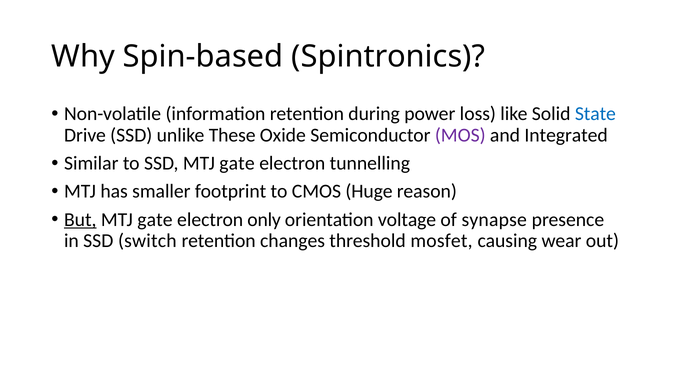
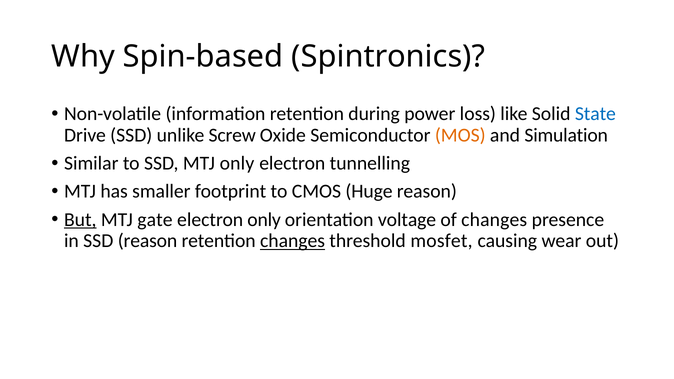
These: These -> Screw
MOS colour: purple -> orange
Integrated: Integrated -> Simulation
SSD MTJ gate: gate -> only
of synapse: synapse -> changes
SSD switch: switch -> reason
changes at (293, 241) underline: none -> present
